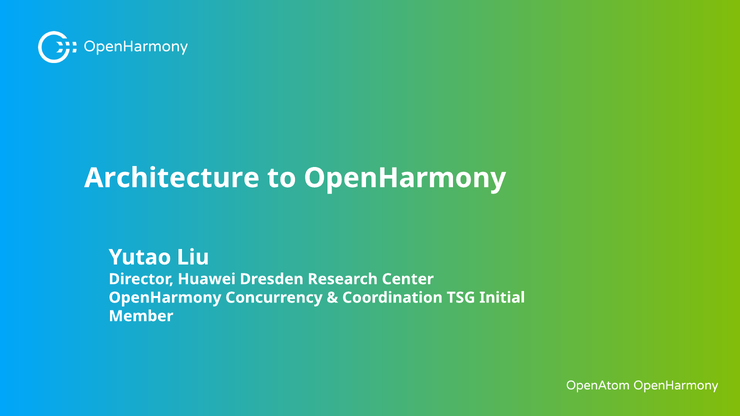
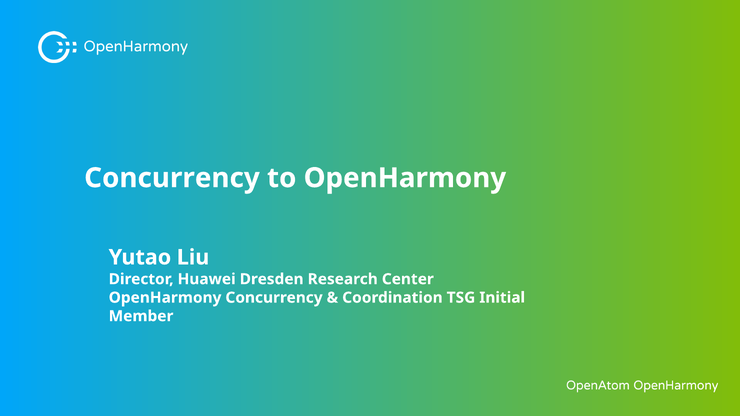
Architecture at (172, 178): Architecture -> Concurrency
